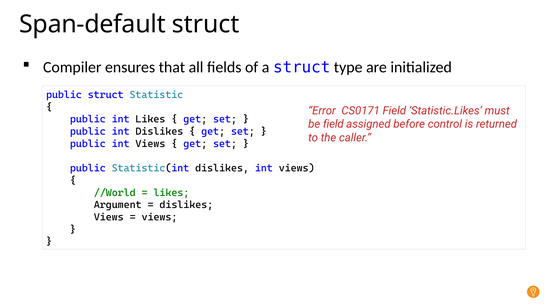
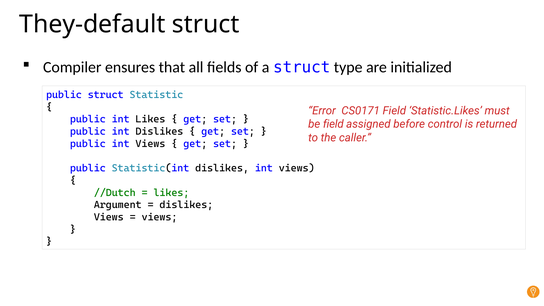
Span-default: Span-default -> They-default
//World: //World -> //Dutch
